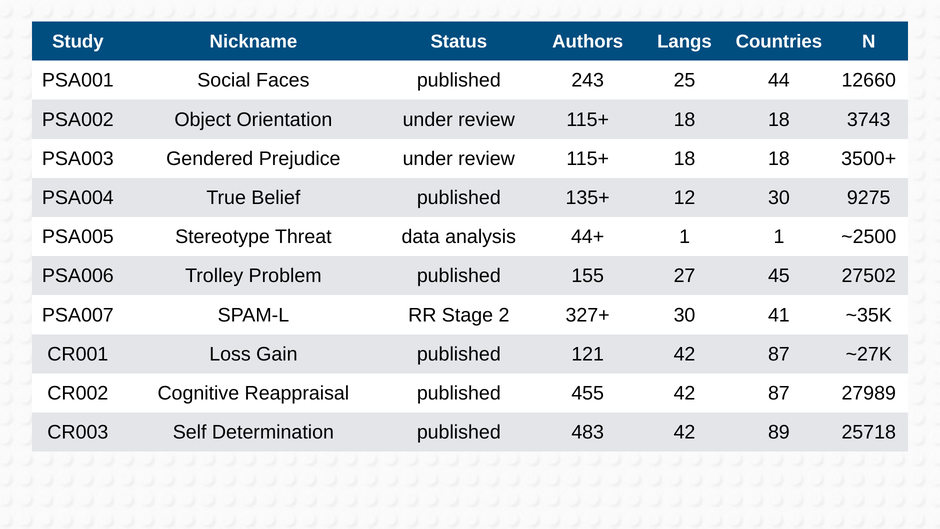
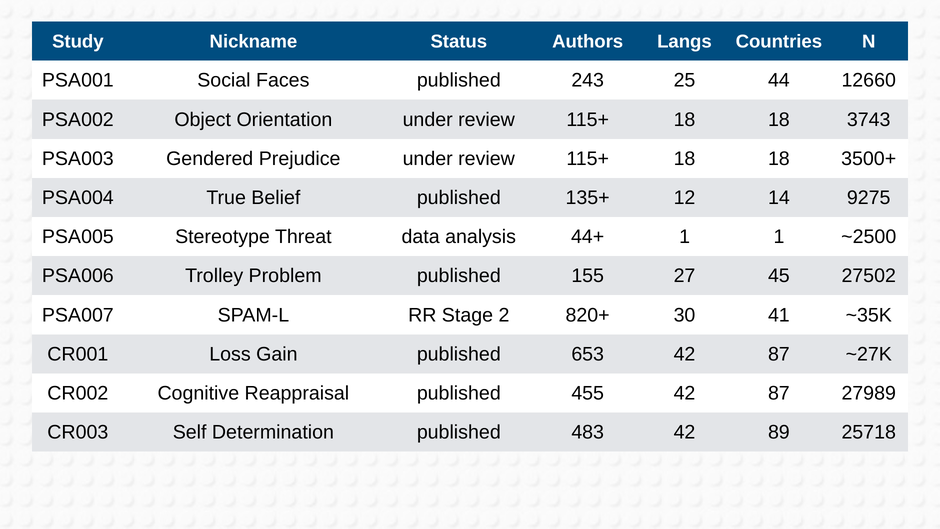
12 30: 30 -> 14
327+: 327+ -> 820+
121: 121 -> 653
